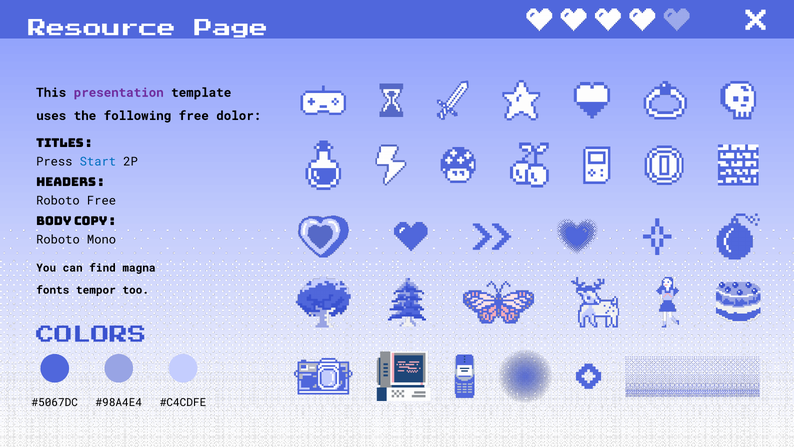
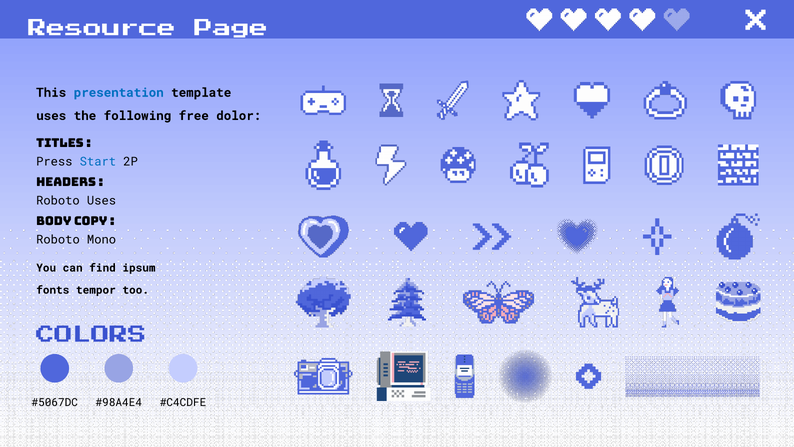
presentation colour: purple -> blue
Roboto Free: Free -> Uses
magna: magna -> ipsum
